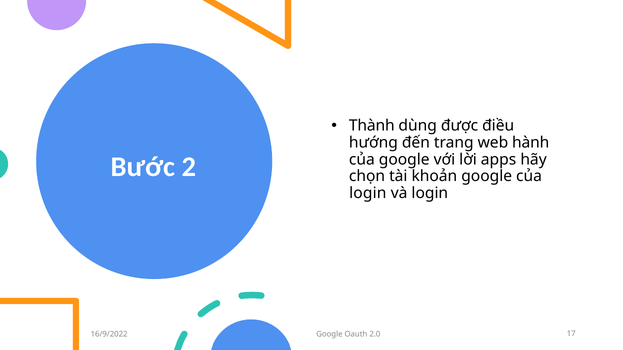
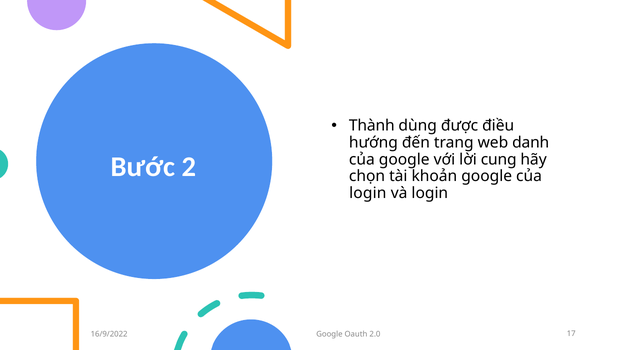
hành: hành -> danh
apps: apps -> cung
